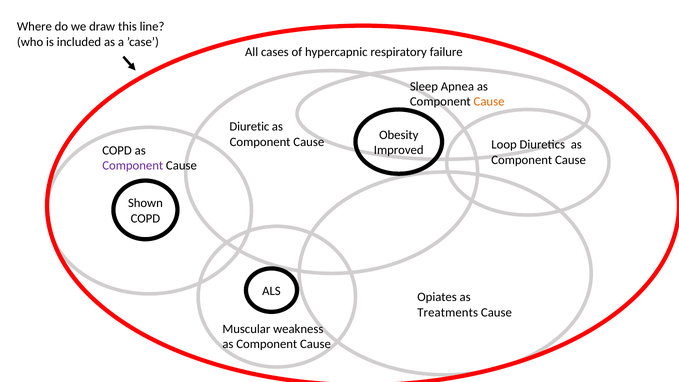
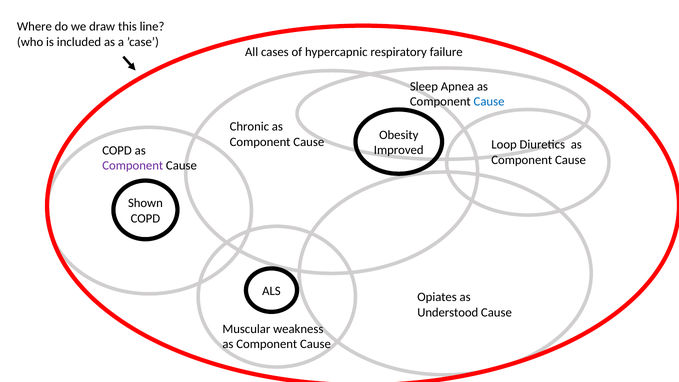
Cause at (489, 102) colour: orange -> blue
Diuretic: Diuretic -> Chronic
Treatments: Treatments -> Understood
